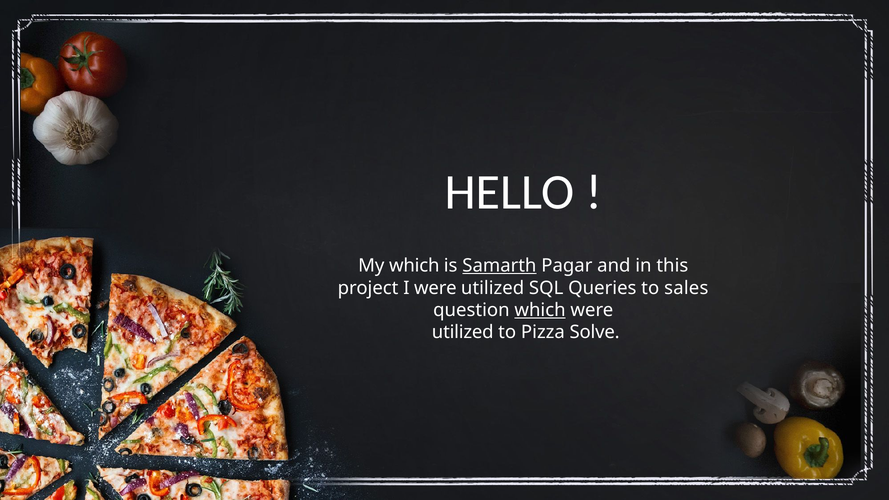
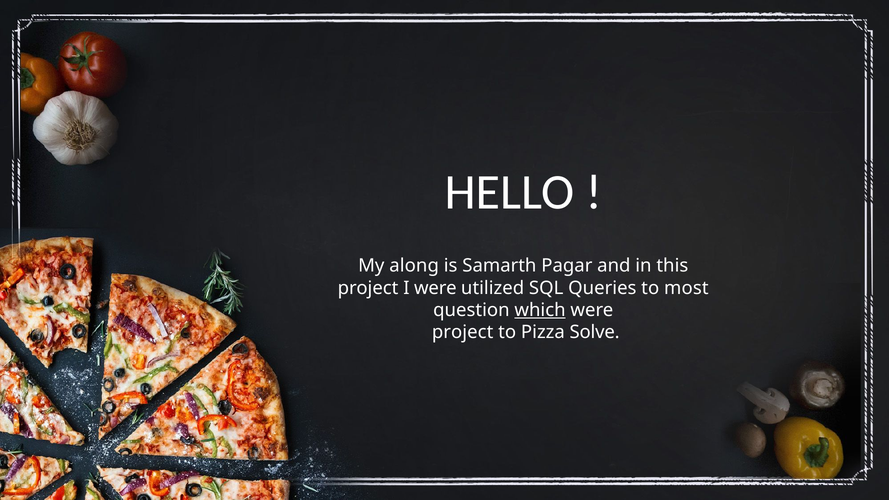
My which: which -> along
Samarth underline: present -> none
sales: sales -> most
utilized at (463, 333): utilized -> project
